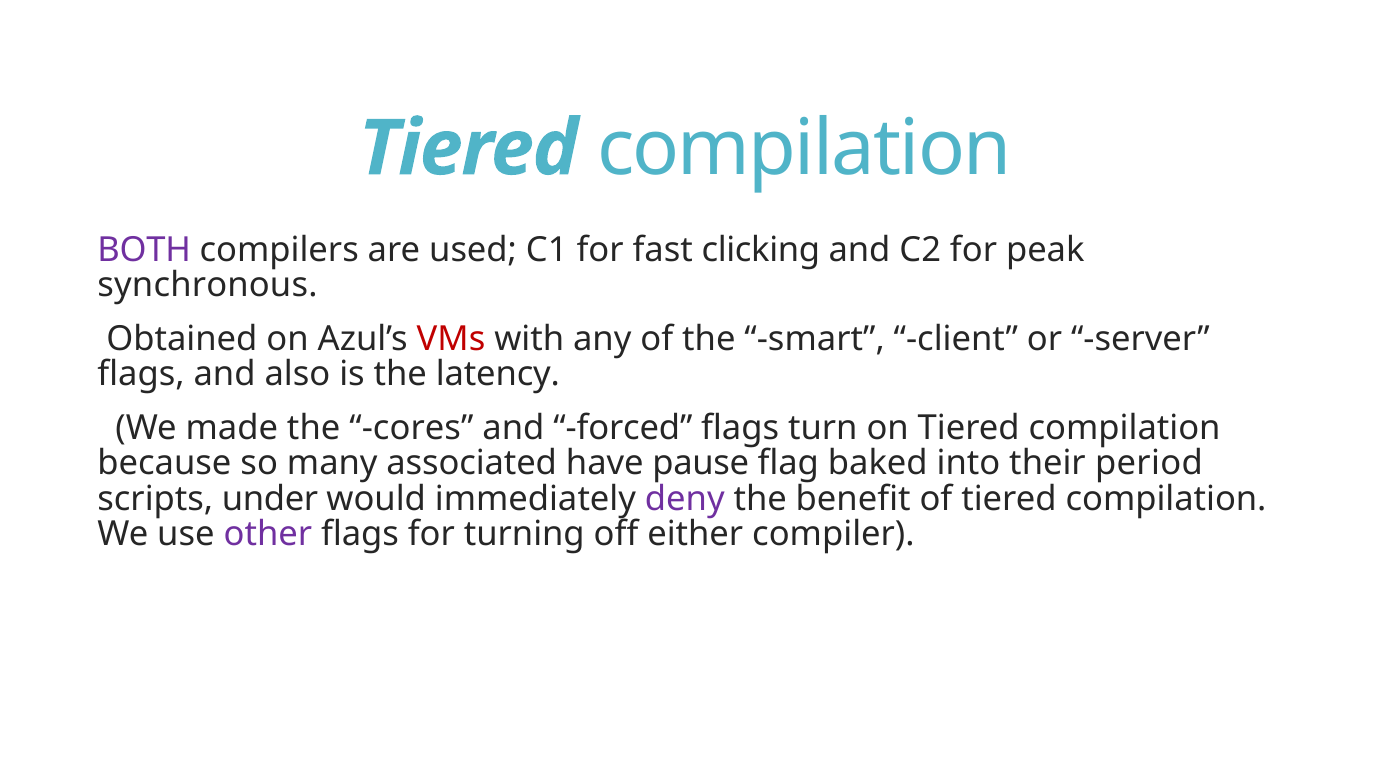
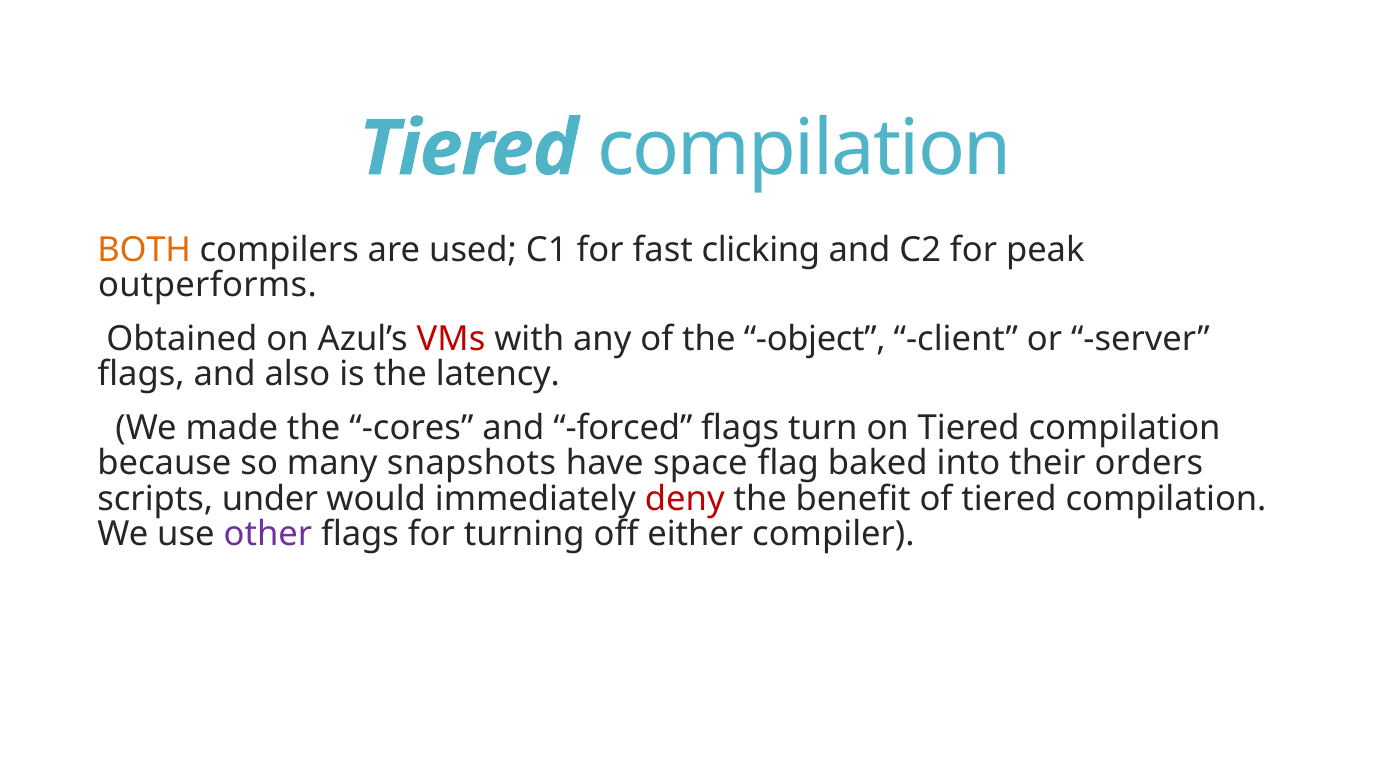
BOTH colour: purple -> orange
synchronous: synchronous -> outperforms
smart: smart -> object
associated: associated -> snapshots
pause: pause -> space
period: period -> orders
deny colour: purple -> red
